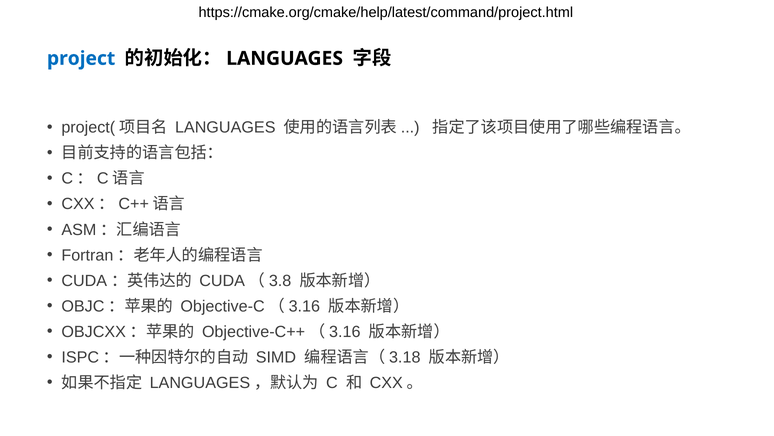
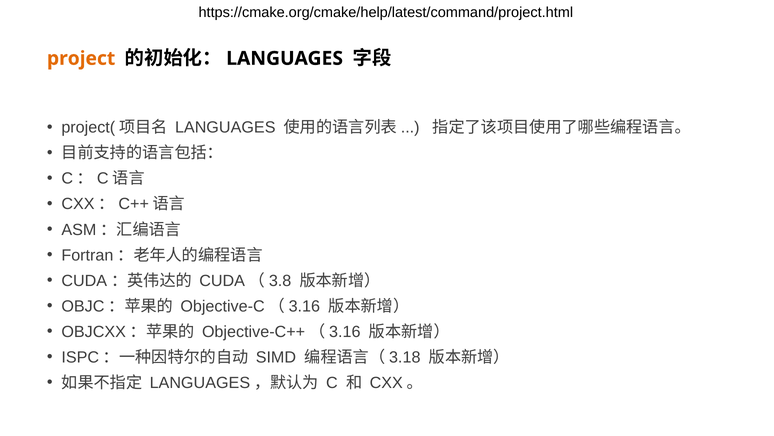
project colour: blue -> orange
